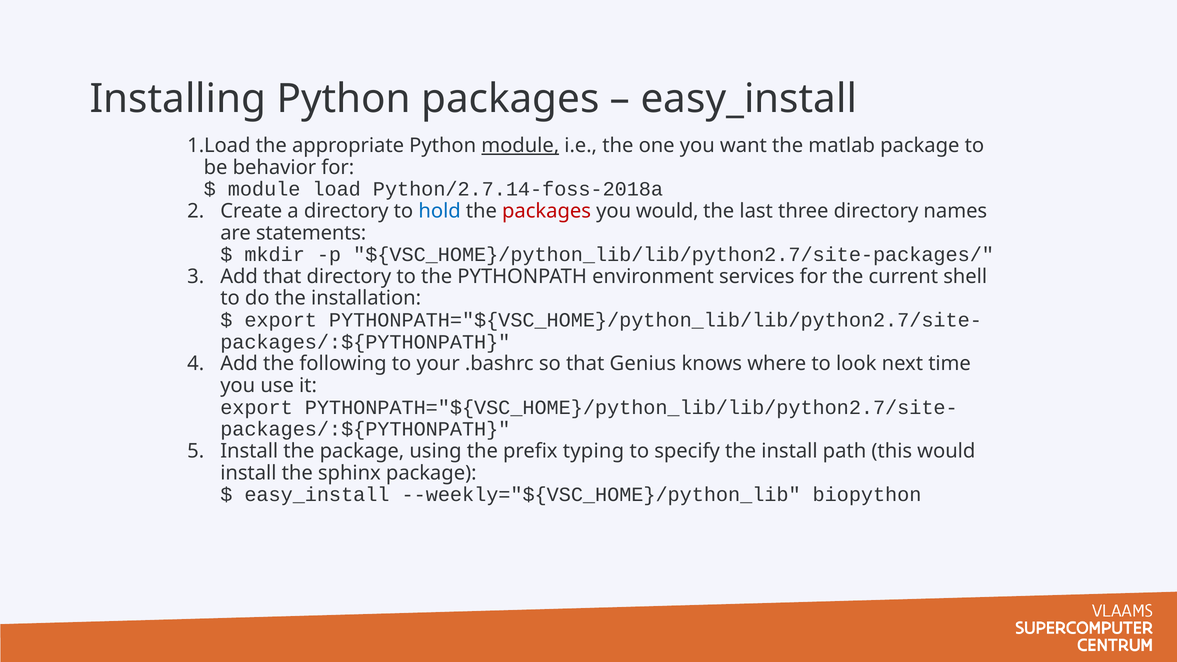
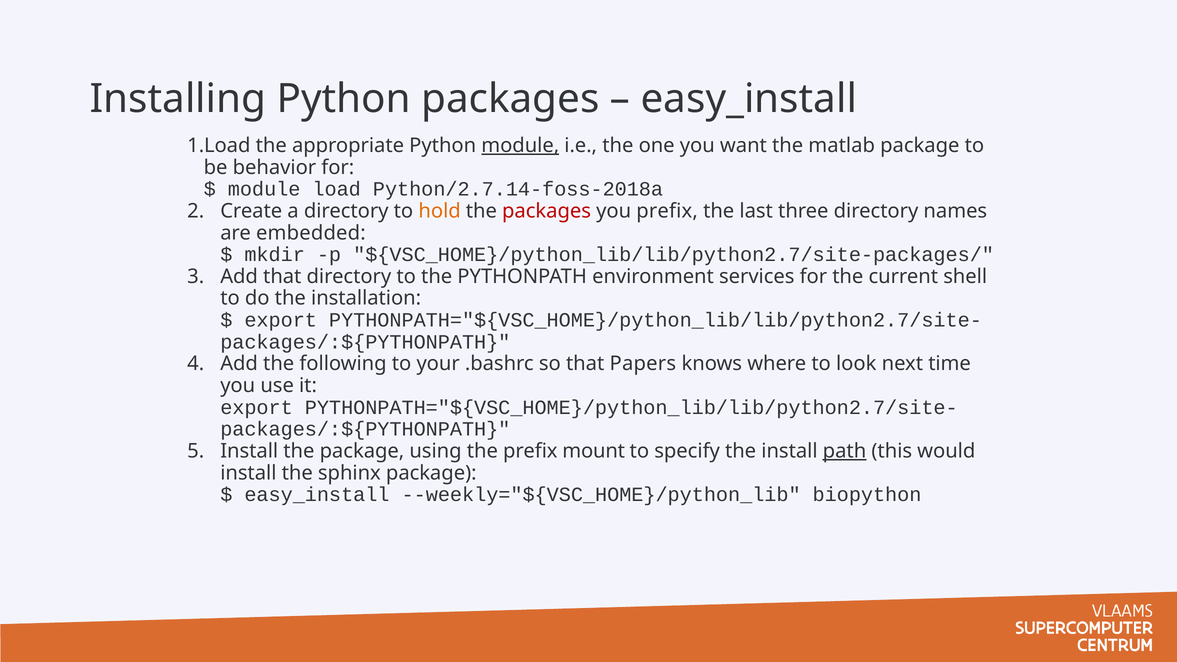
hold colour: blue -> orange
you would: would -> prefix
statements: statements -> embedded
Genius: Genius -> Papers
typing: typing -> mount
path underline: none -> present
